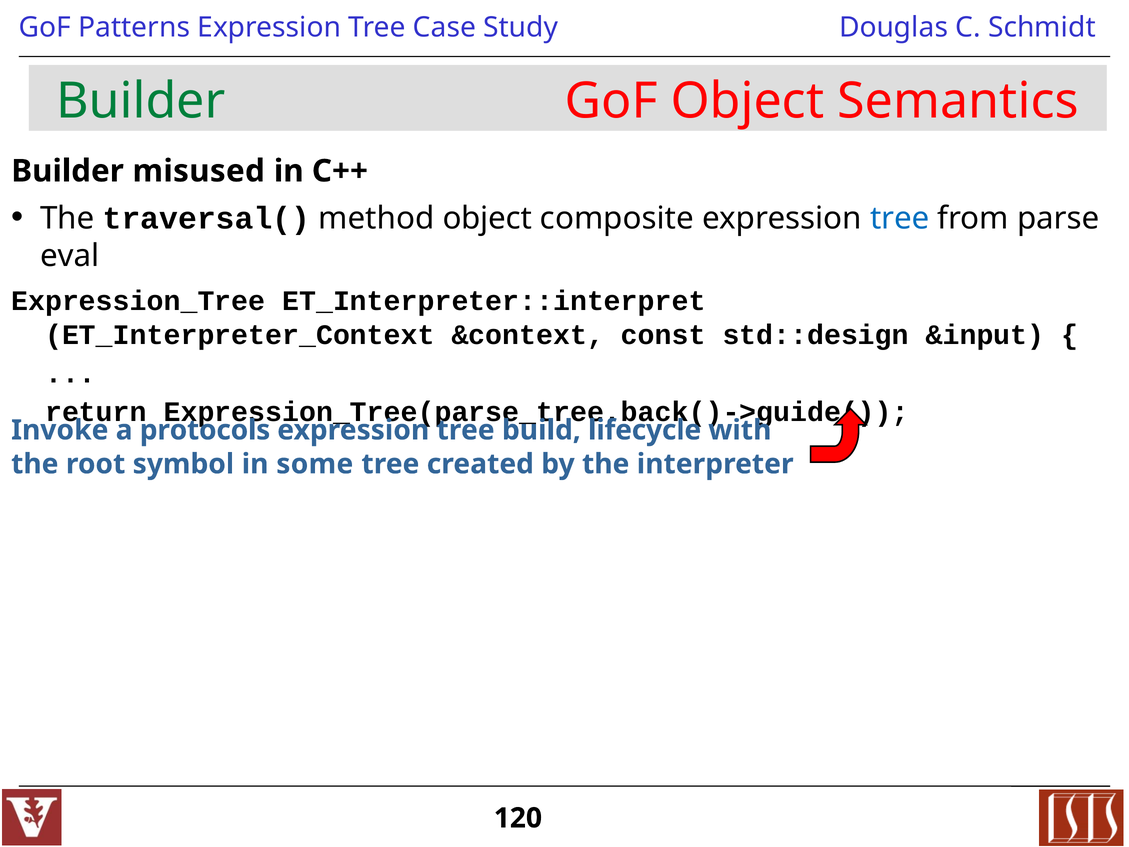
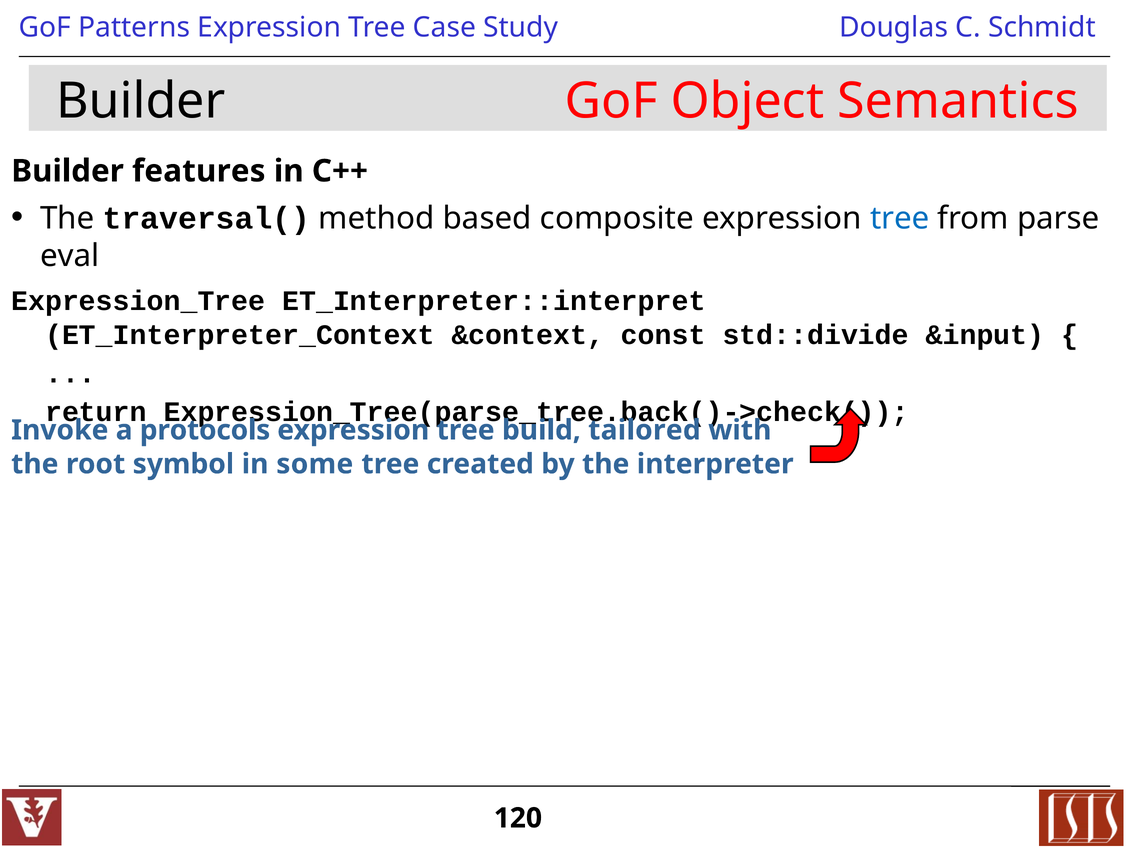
Builder at (141, 101) colour: green -> black
misused: misused -> features
method object: object -> based
std::design: std::design -> std::divide
Expression_Tree(parse_tree.back()->guide(: Expression_Tree(parse_tree.back()->guide( -> Expression_Tree(parse_tree.back()->check(
lifecycle: lifecycle -> tailored
